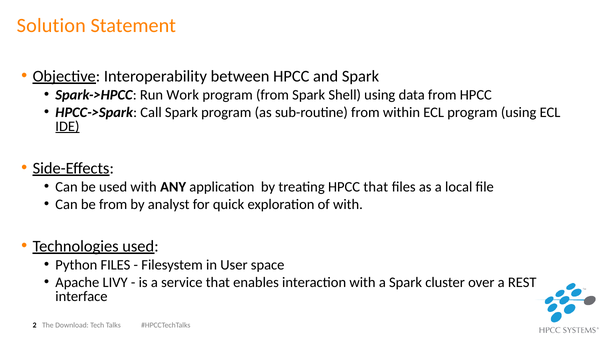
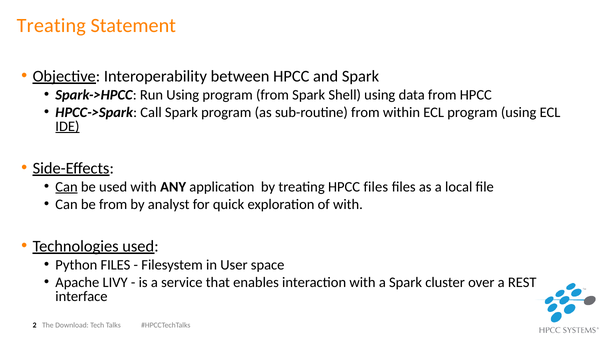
Solution at (51, 25): Solution -> Treating
Run Work: Work -> Using
Can at (67, 187) underline: none -> present
HPCC that: that -> files
